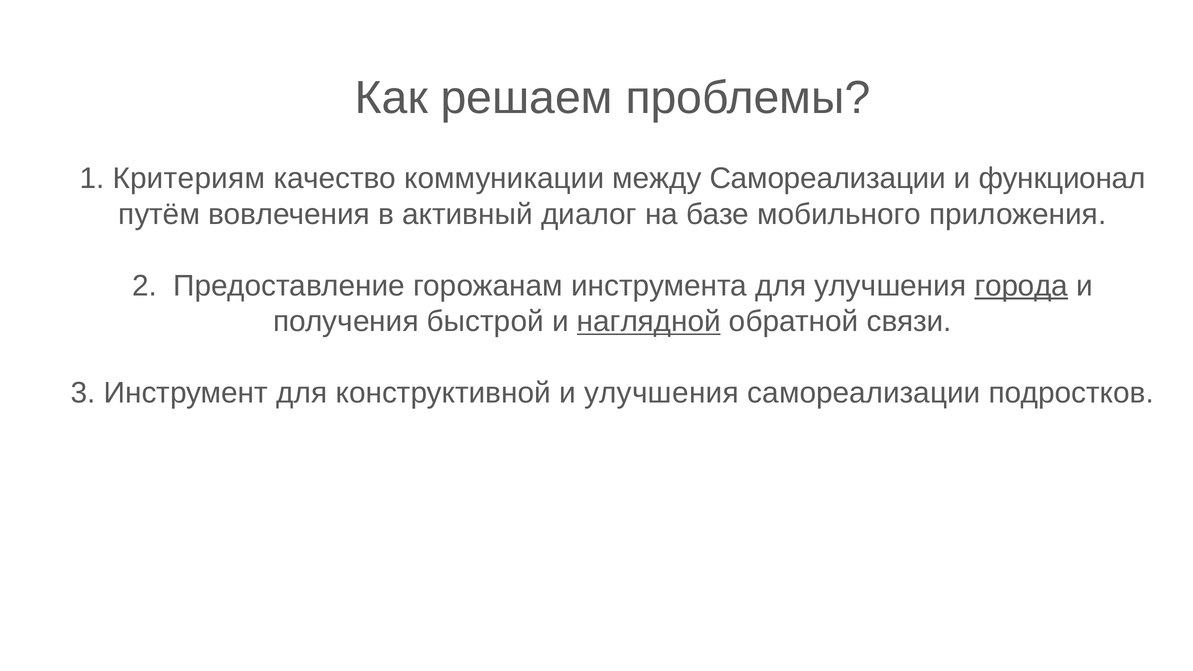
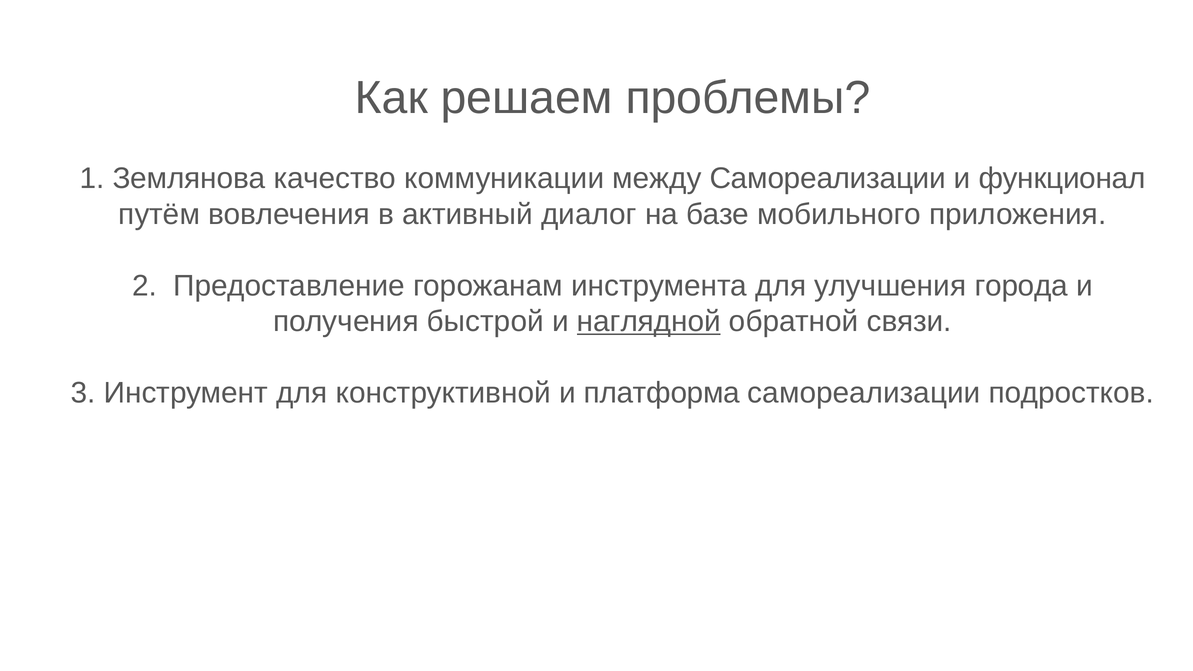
Критериям: Критериям -> Землянова
города underline: present -> none
и улучшения: улучшения -> платформа
